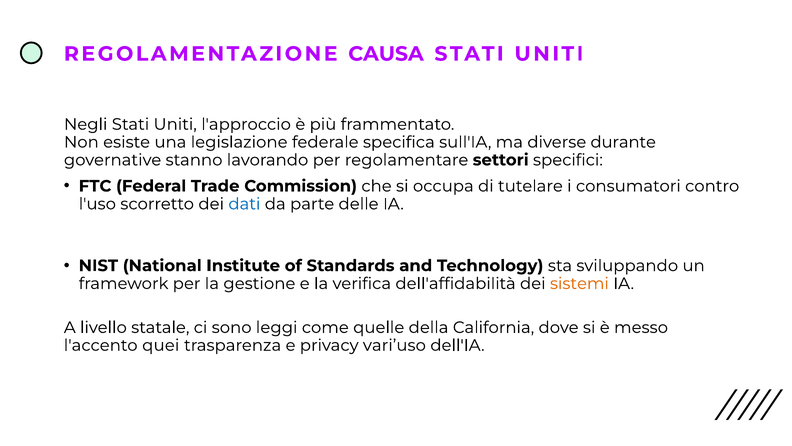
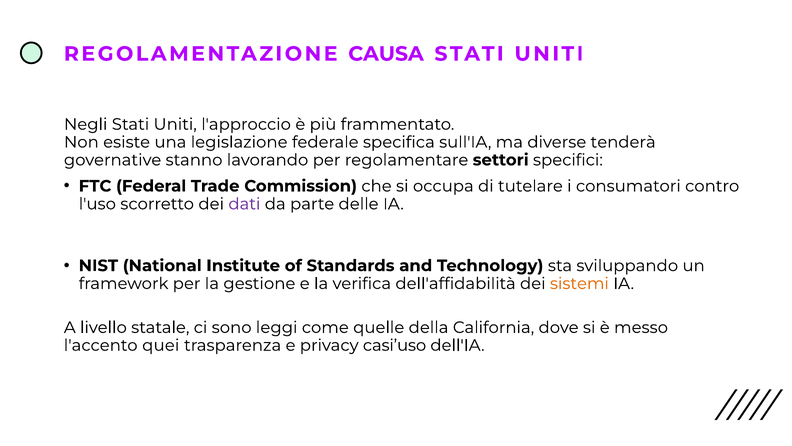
durante: durante -> tenderà
dati colour: blue -> purple
vari’uso: vari’uso -> casi’uso
